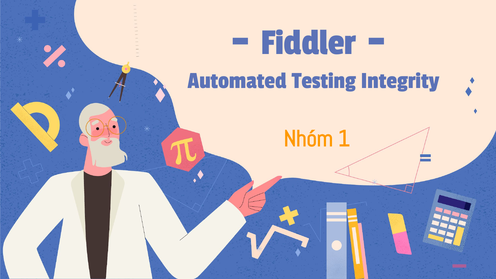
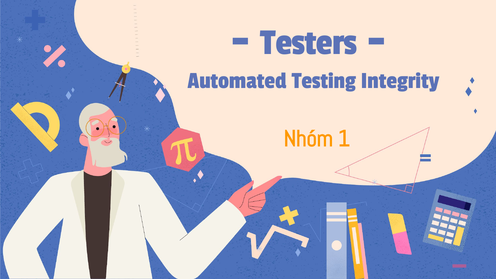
Fiddler: Fiddler -> Testers
